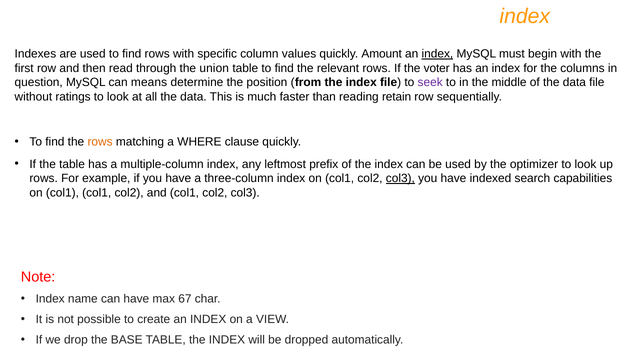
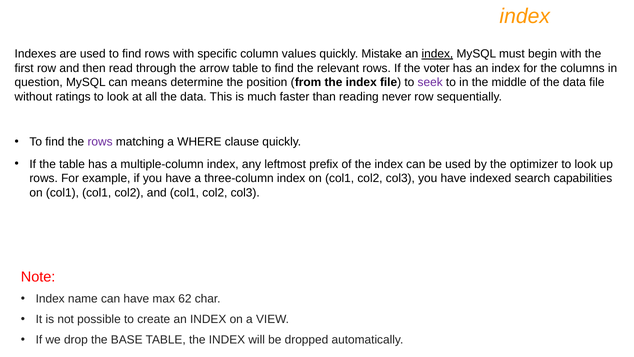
Amount: Amount -> Mistake
union: union -> arrow
retain: retain -> never
rows at (100, 142) colour: orange -> purple
col3 at (400, 178) underline: present -> none
67: 67 -> 62
